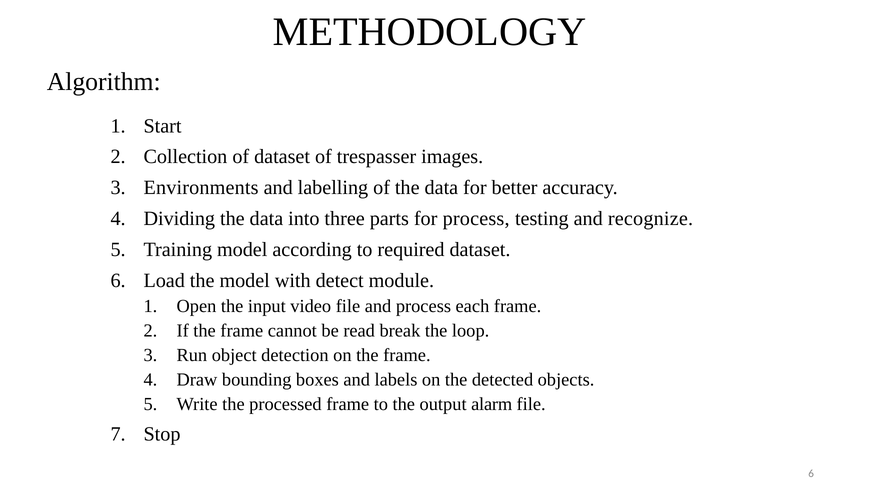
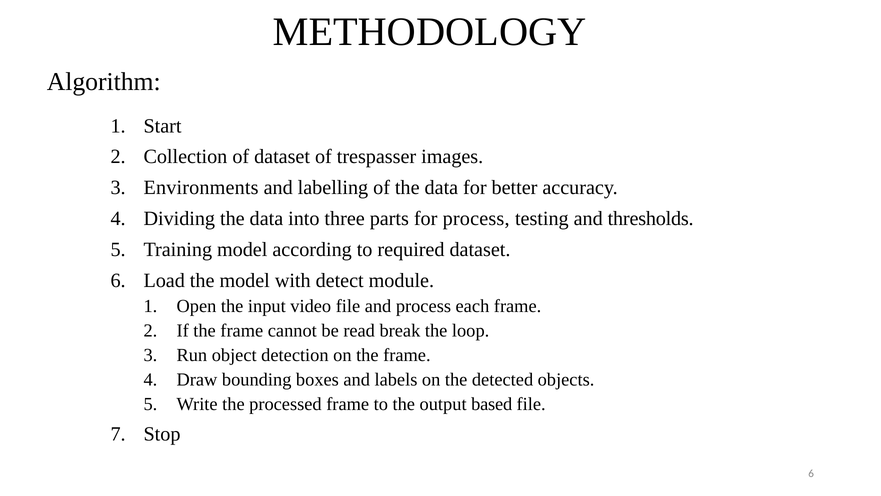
recognize: recognize -> thresholds
alarm: alarm -> based
